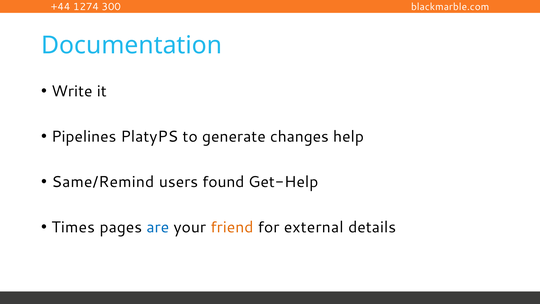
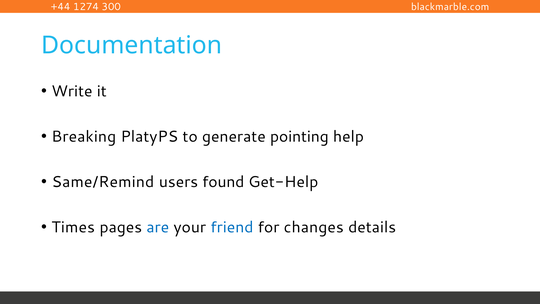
Pipelines: Pipelines -> Breaking
changes: changes -> pointing
friend colour: orange -> blue
external: external -> changes
